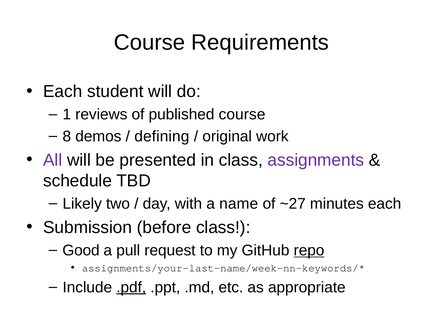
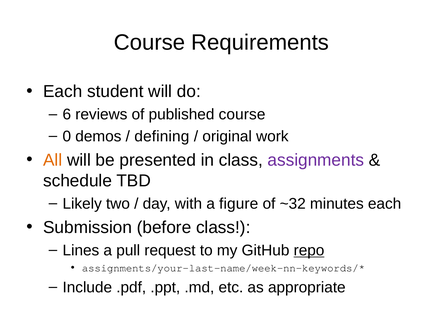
1: 1 -> 6
8: 8 -> 0
All colour: purple -> orange
name: name -> figure
~27: ~27 -> ~32
Good: Good -> Lines
.pdf underline: present -> none
